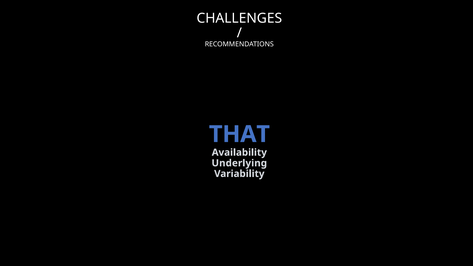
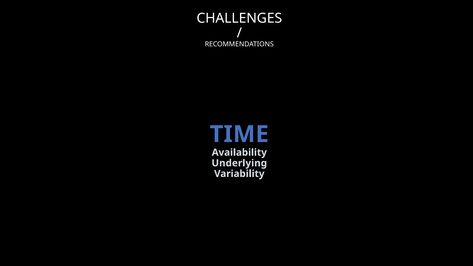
THAT: THAT -> TIME
